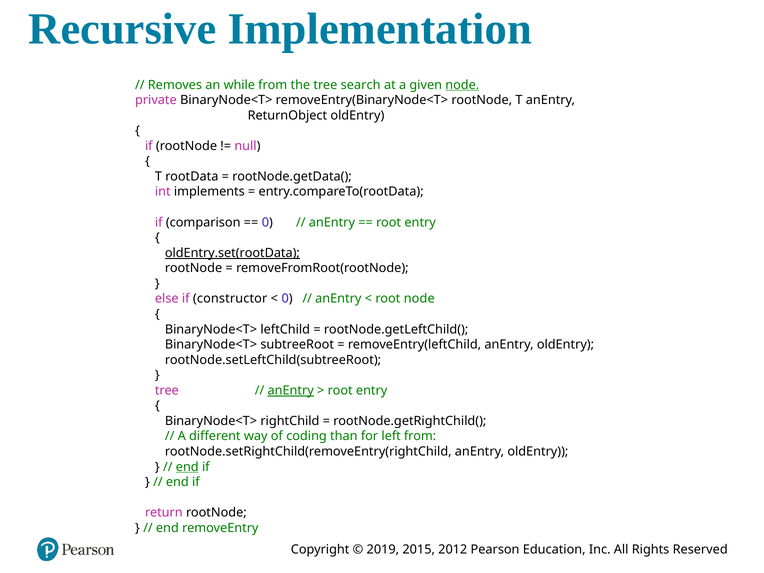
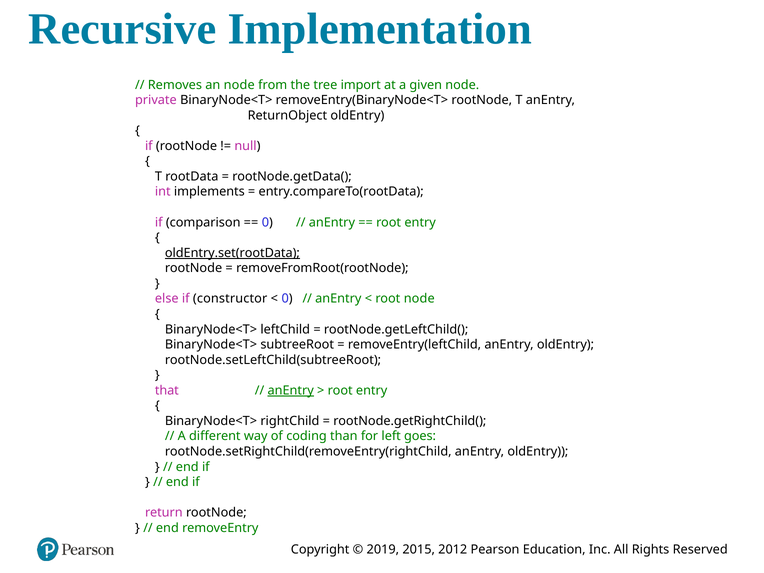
an while: while -> node
search: search -> import
node at (462, 85) underline: present -> none
tree at (167, 390): tree -> that
left from: from -> goes
end at (187, 467) underline: present -> none
